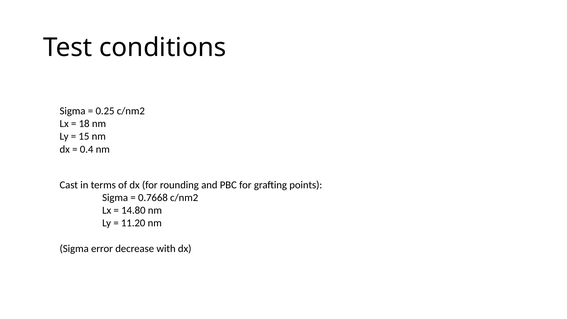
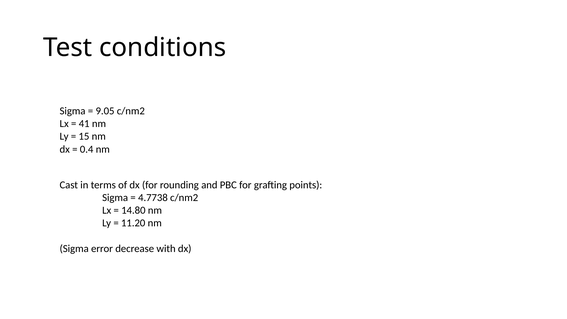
0.25: 0.25 -> 9.05
18: 18 -> 41
0.7668: 0.7668 -> 4.7738
